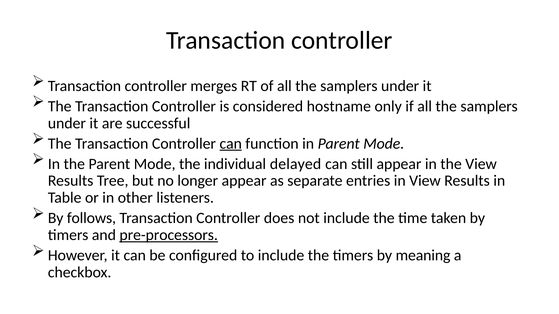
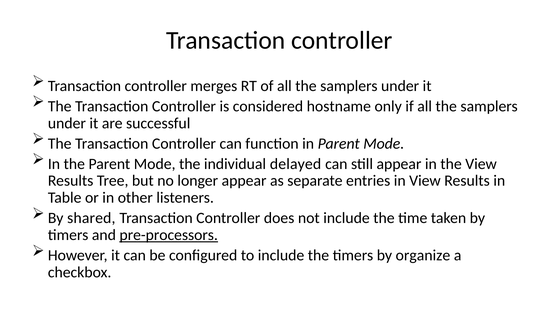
can at (231, 144) underline: present -> none
follows: follows -> shared
meaning: meaning -> organize
